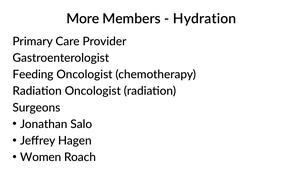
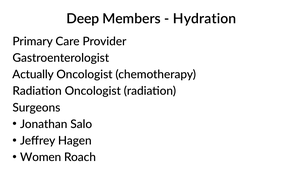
More: More -> Deep
Feeding: Feeding -> Actually
